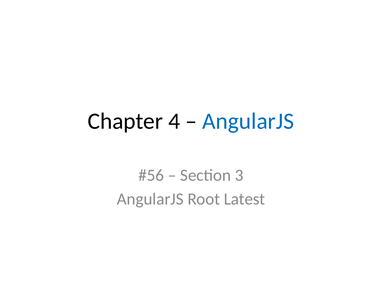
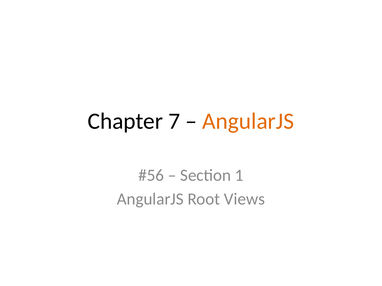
4: 4 -> 7
AngularJS at (248, 121) colour: blue -> orange
3: 3 -> 1
Latest: Latest -> Views
